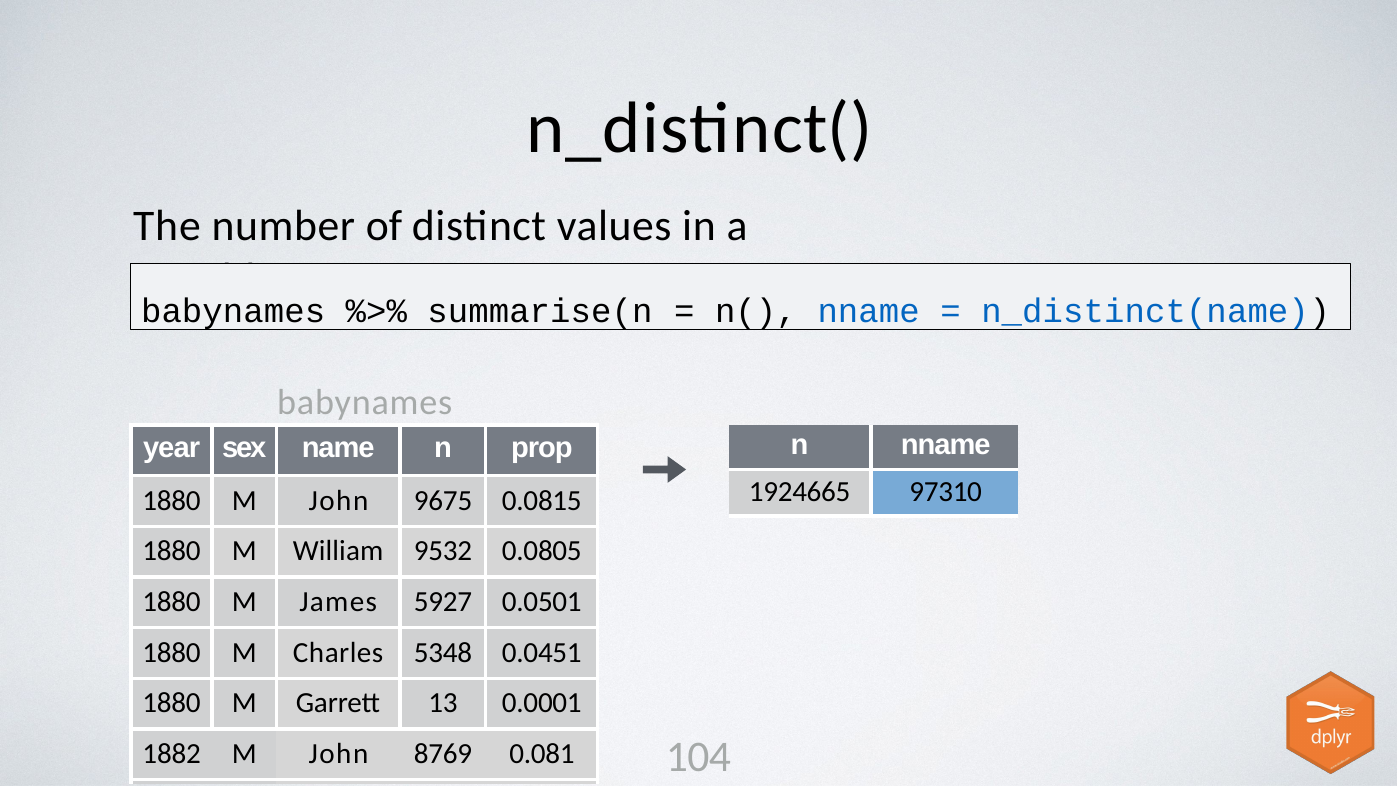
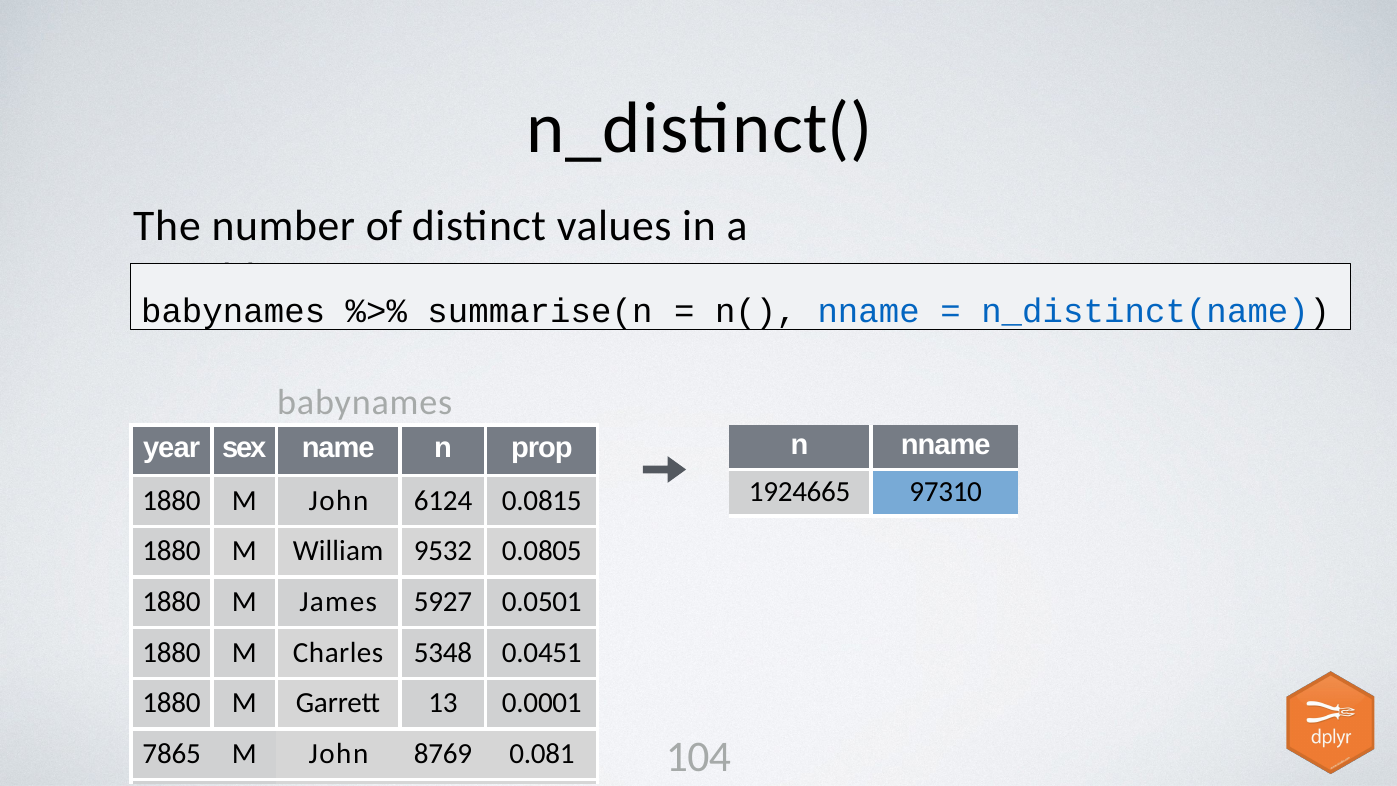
9675: 9675 -> 6124
1882: 1882 -> 7865
